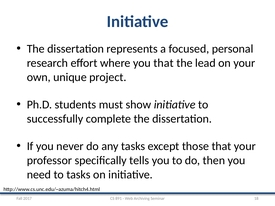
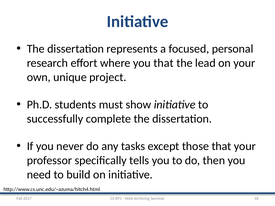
to tasks: tasks -> build
